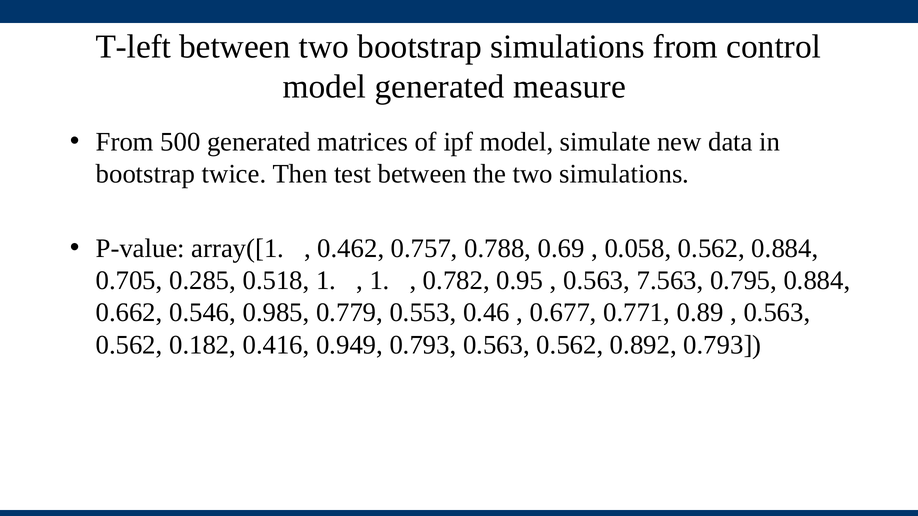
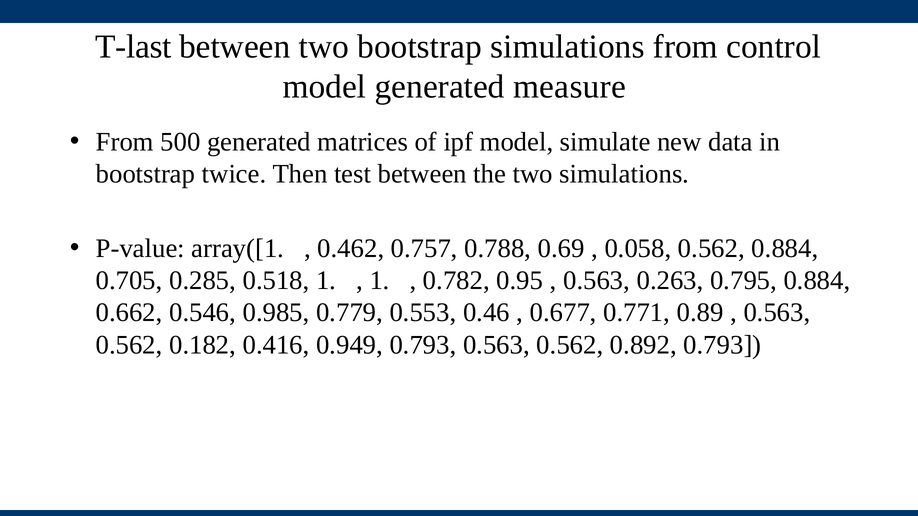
T-left: T-left -> T-last
7.563: 7.563 -> 0.263
